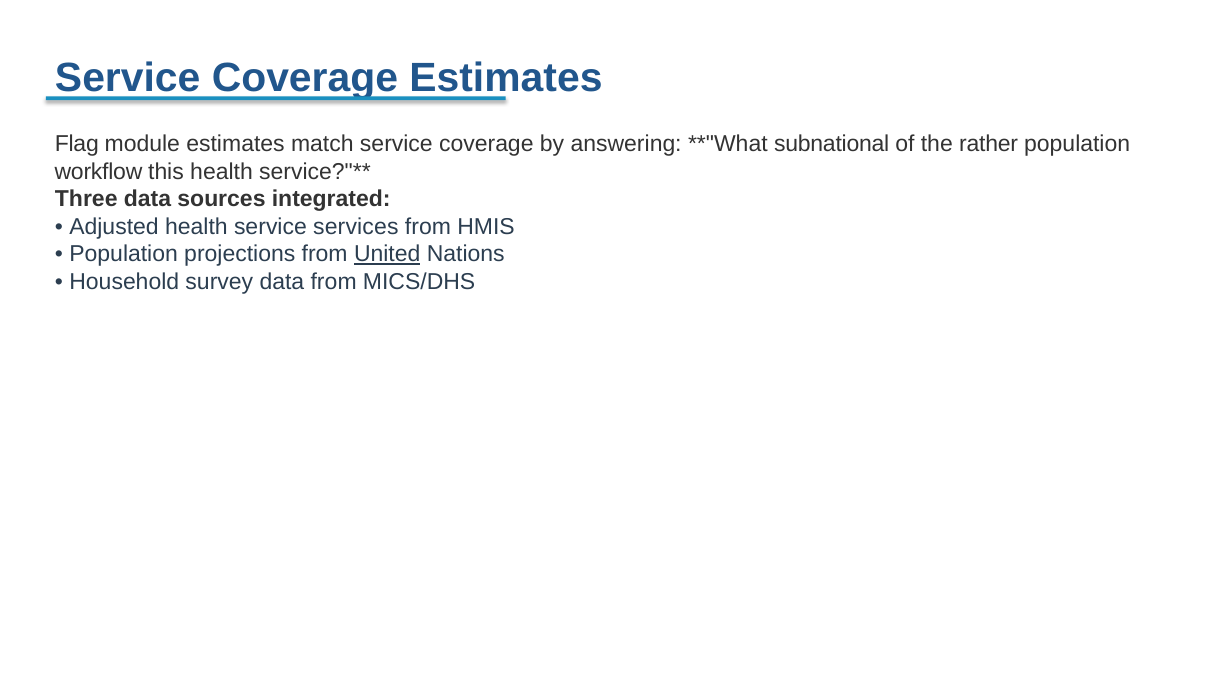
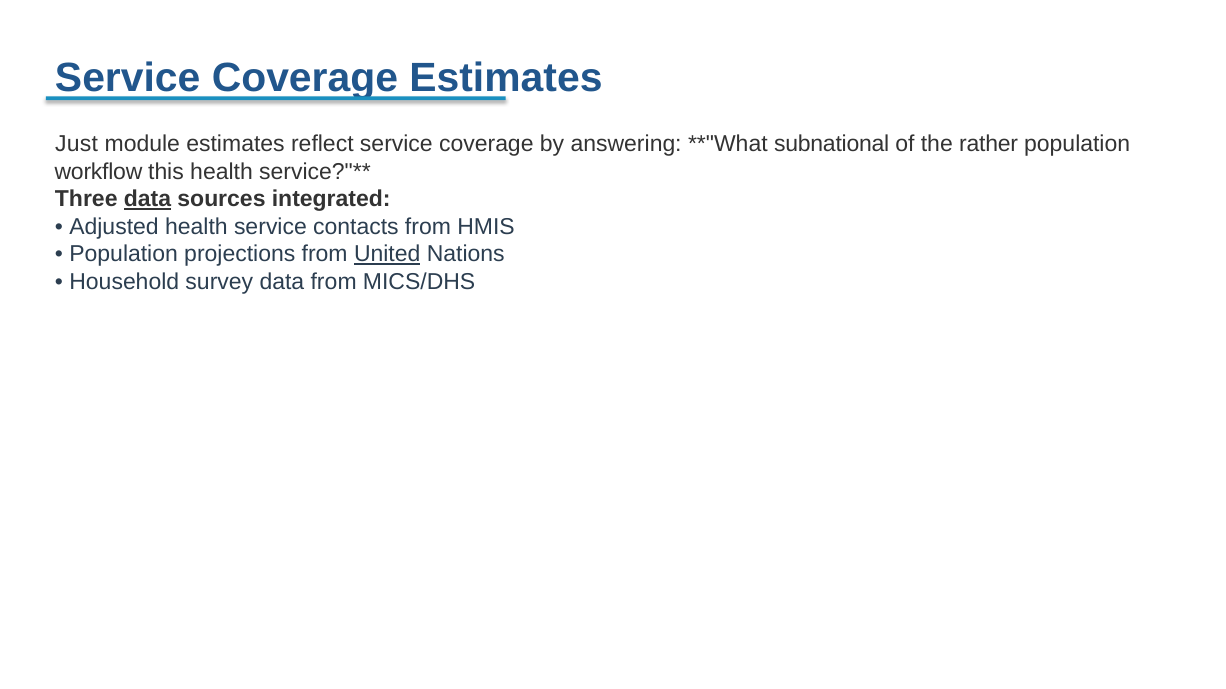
Flag: Flag -> Just
match: match -> reflect
data at (148, 199) underline: none -> present
services: services -> contacts
